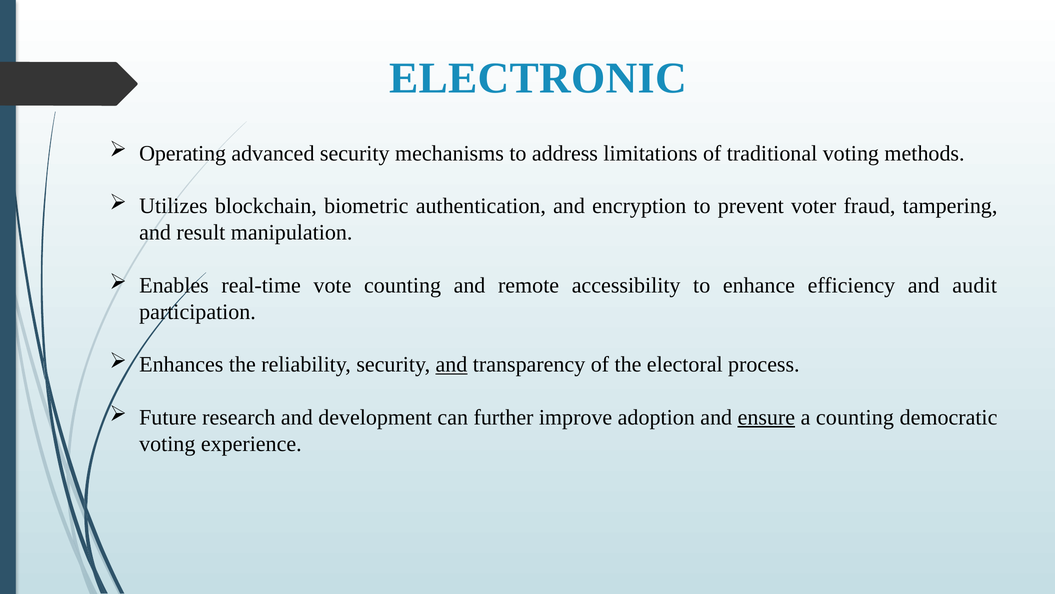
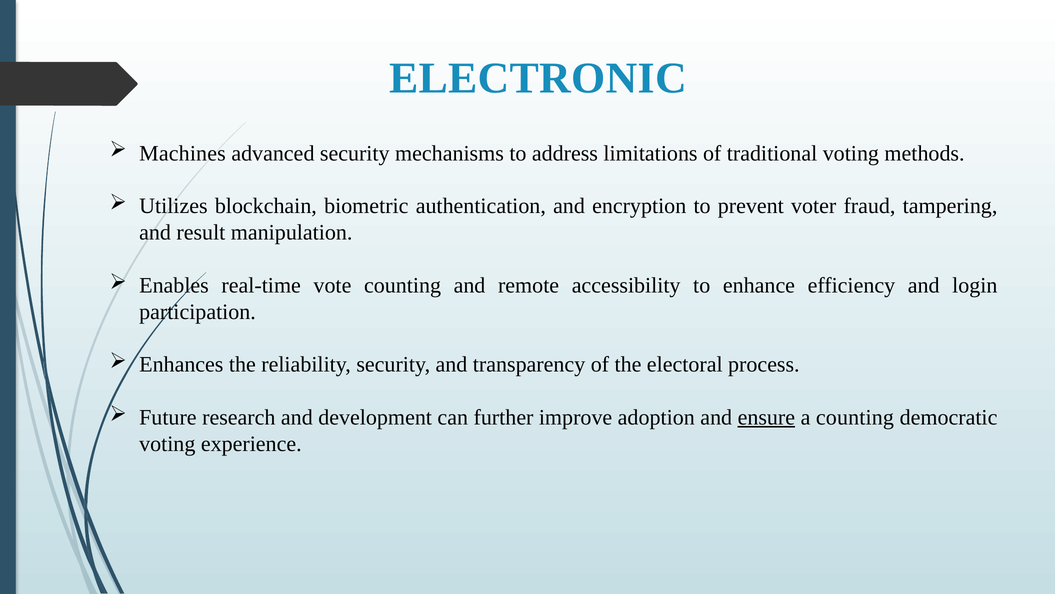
Operating: Operating -> Machines
audit: audit -> login
and at (451, 364) underline: present -> none
